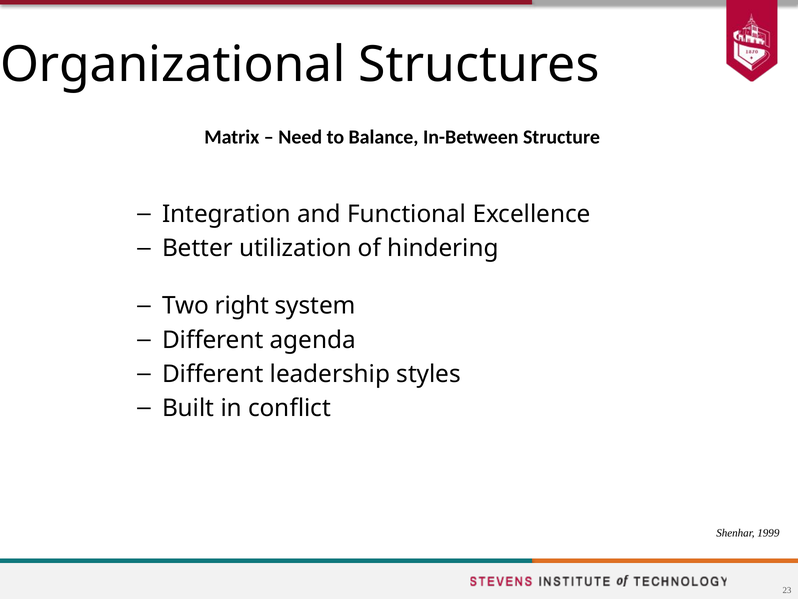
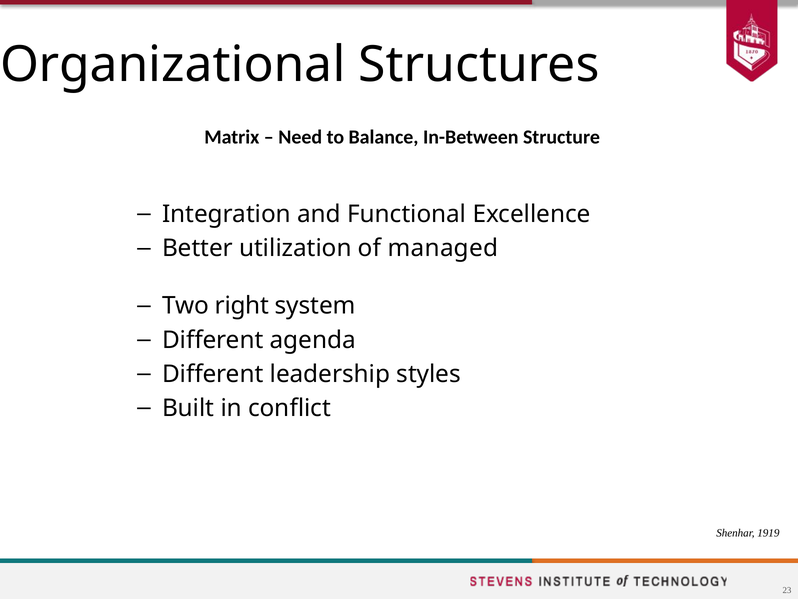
hindering: hindering -> managed
1999: 1999 -> 1919
